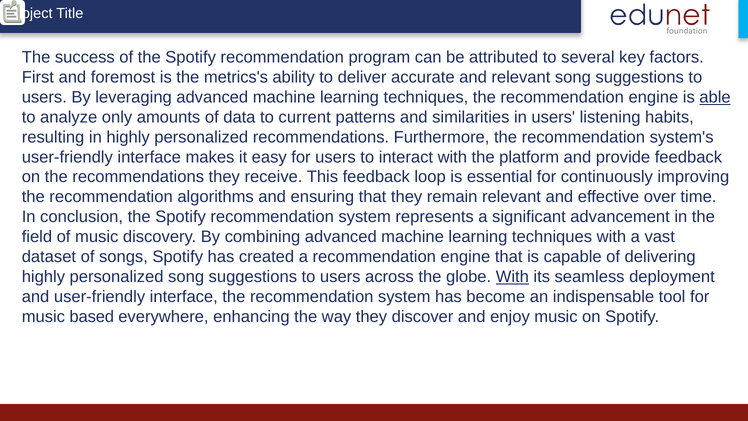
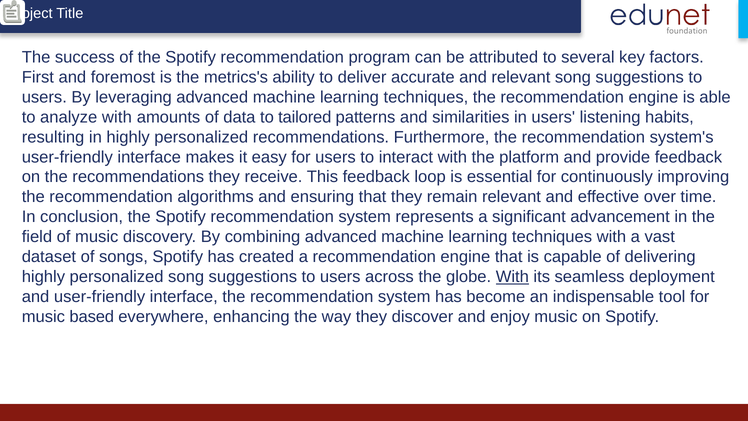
able underline: present -> none
analyze only: only -> with
current: current -> tailored
